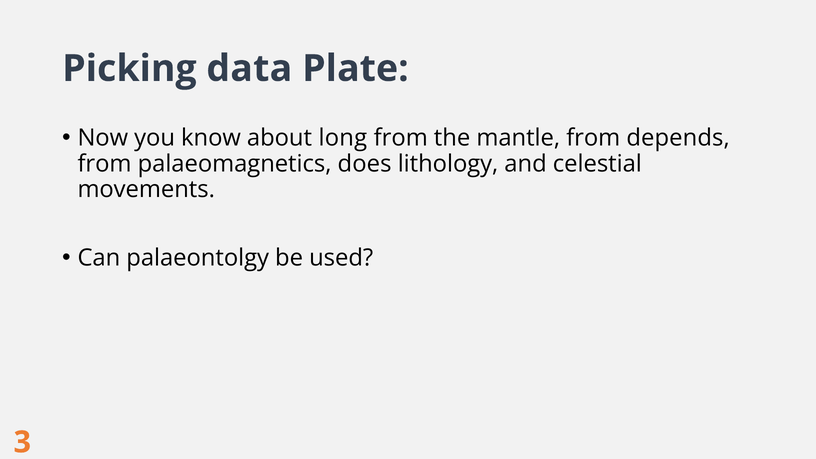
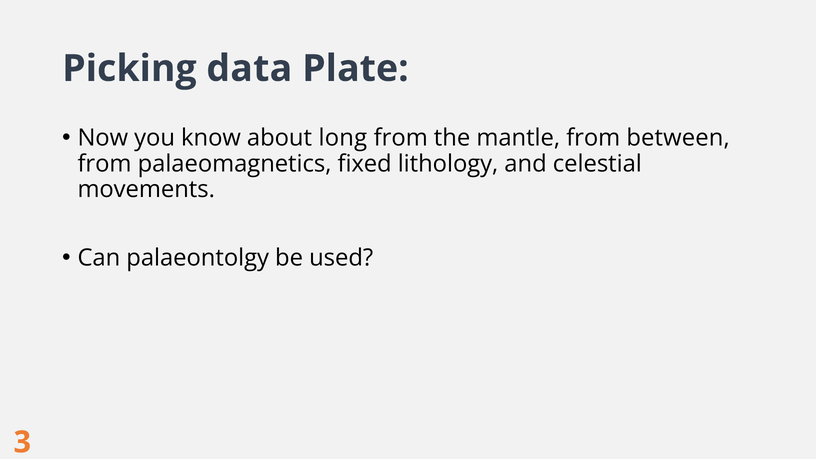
depends: depends -> between
does: does -> fixed
